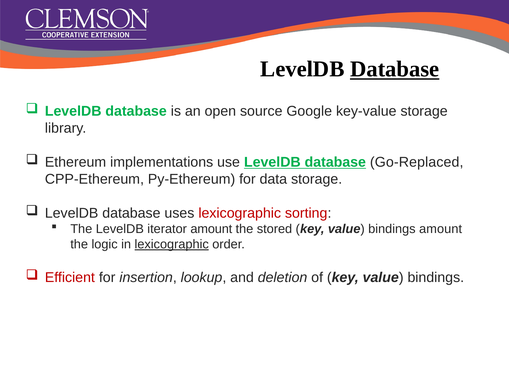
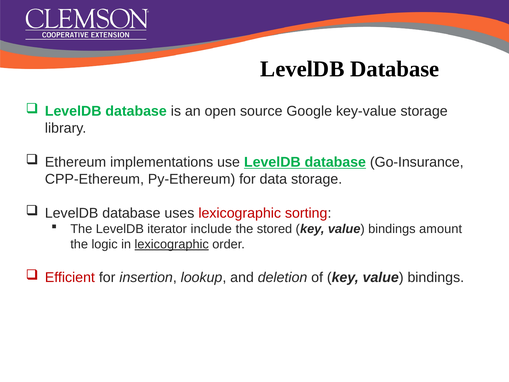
Database at (395, 69) underline: present -> none
Go-Replaced: Go-Replaced -> Go-Insurance
iterator amount: amount -> include
